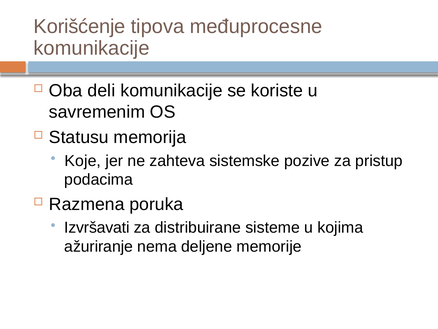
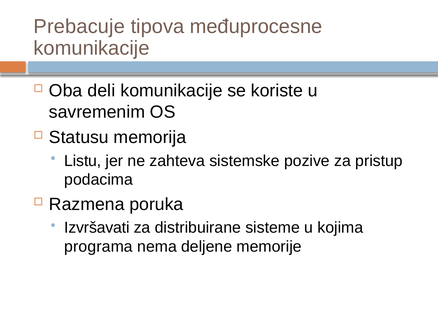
Korišćenje: Korišćenje -> Prebacuje
Koje: Koje -> Listu
ažuriranje: ažuriranje -> programa
